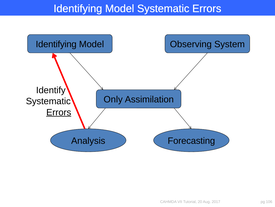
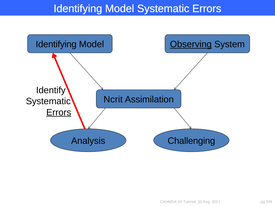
Observing underline: none -> present
Only: Only -> Ncrit
Forecasting: Forecasting -> Challenging
